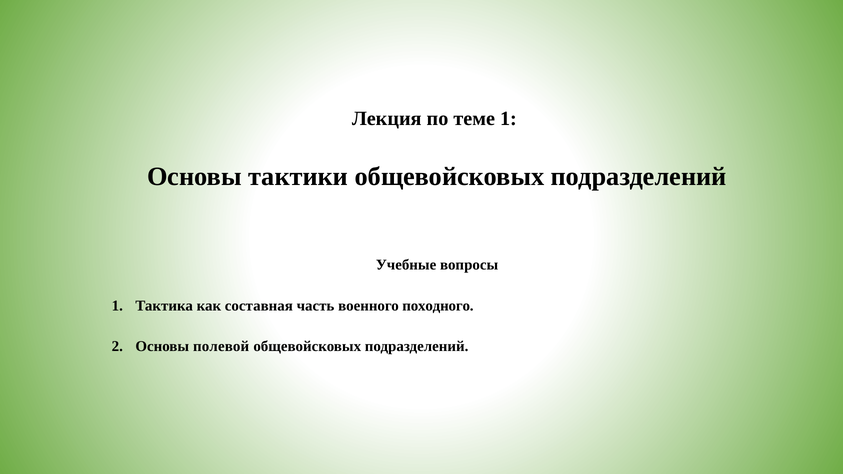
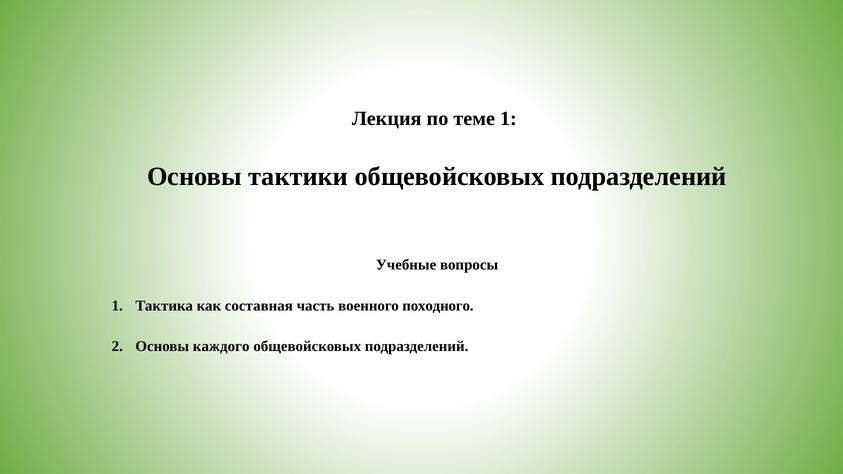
полевой: полевой -> каждого
